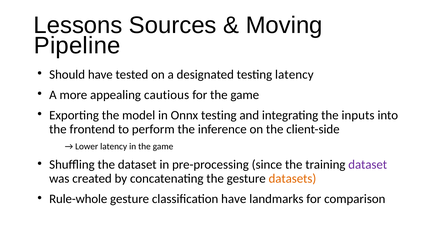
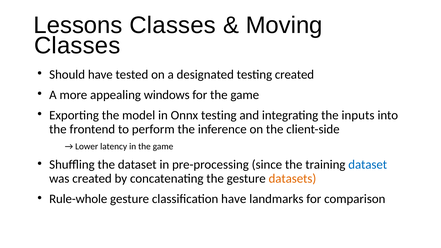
Lessons Sources: Sources -> Classes
Pipeline at (77, 46): Pipeline -> Classes
testing latency: latency -> created
cautious: cautious -> windows
dataset at (368, 165) colour: purple -> blue
